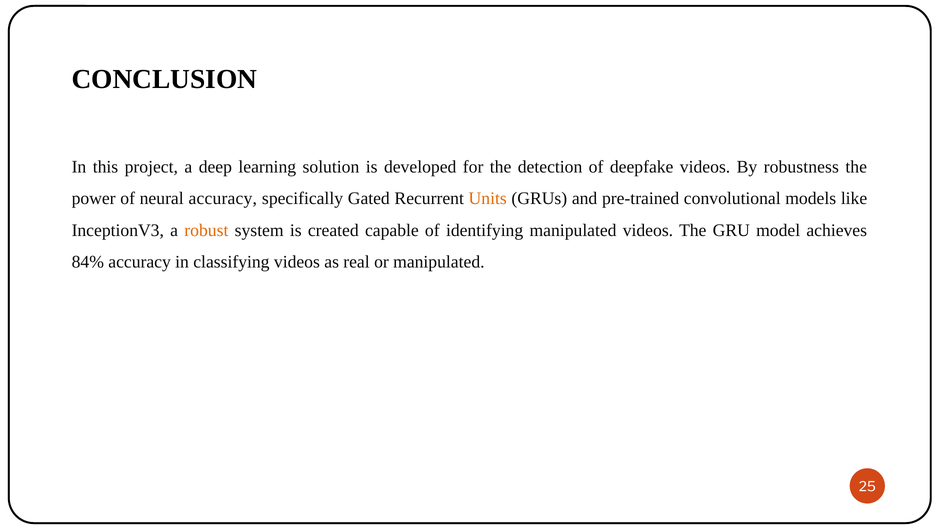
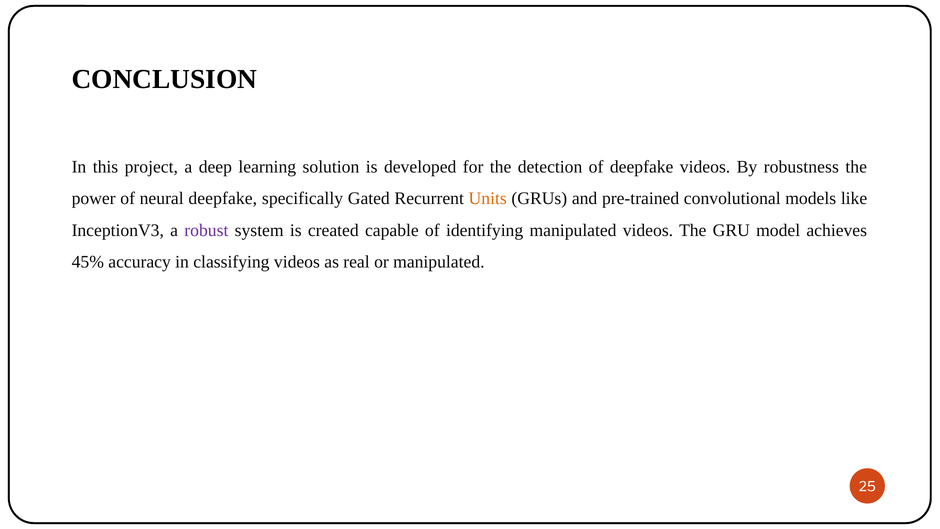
neural accuracy: accuracy -> deepfake
robust colour: orange -> purple
84%: 84% -> 45%
